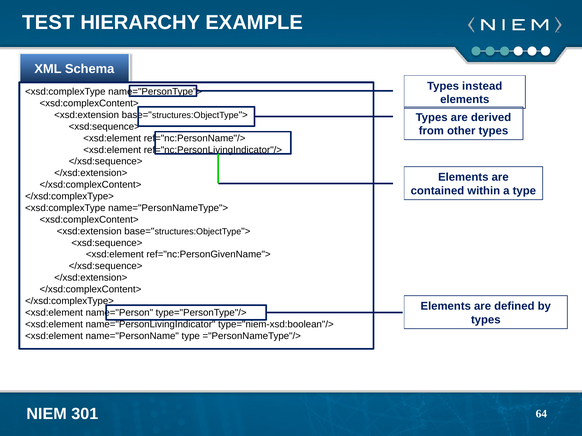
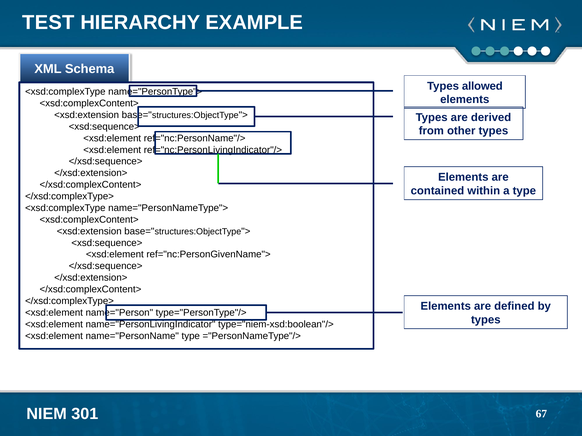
instead: instead -> allowed
64: 64 -> 67
